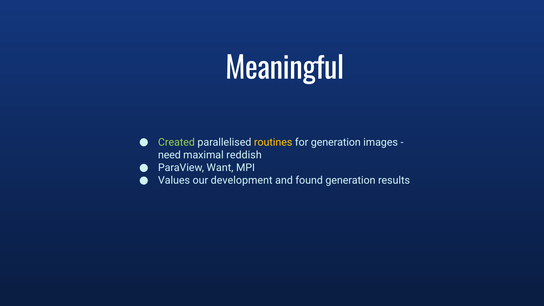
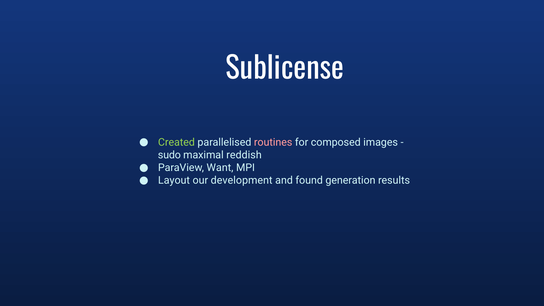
Meaningful: Meaningful -> Sublicense
routines colour: yellow -> pink
for generation: generation -> composed
need: need -> sudo
Values: Values -> Layout
